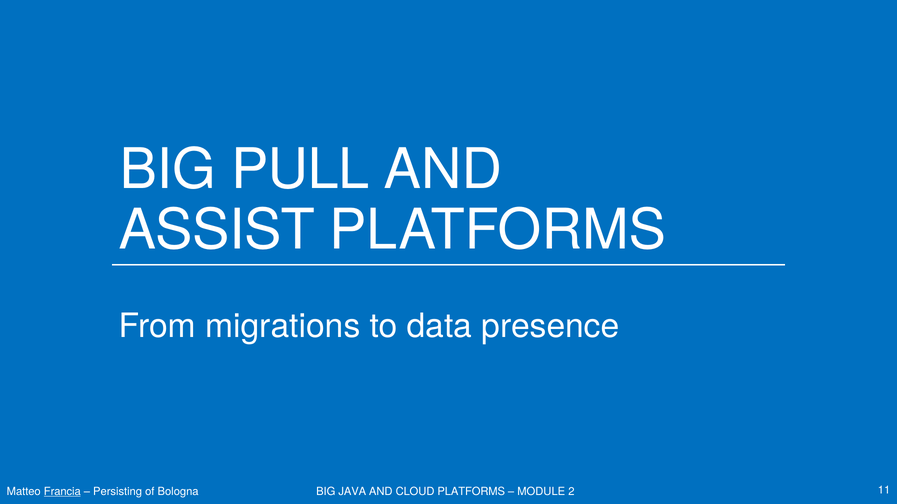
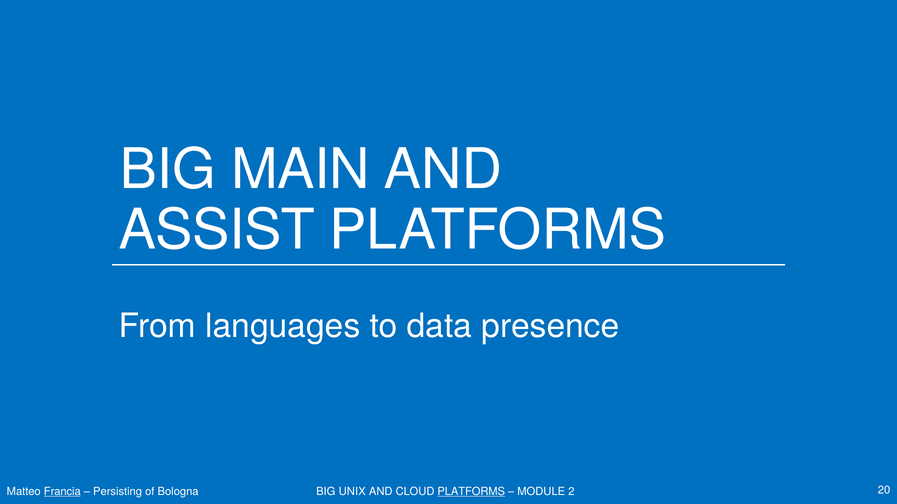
PULL: PULL -> MAIN
migrations: migrations -> languages
JAVA: JAVA -> UNIX
PLATFORMS at (471, 492) underline: none -> present
11: 11 -> 20
